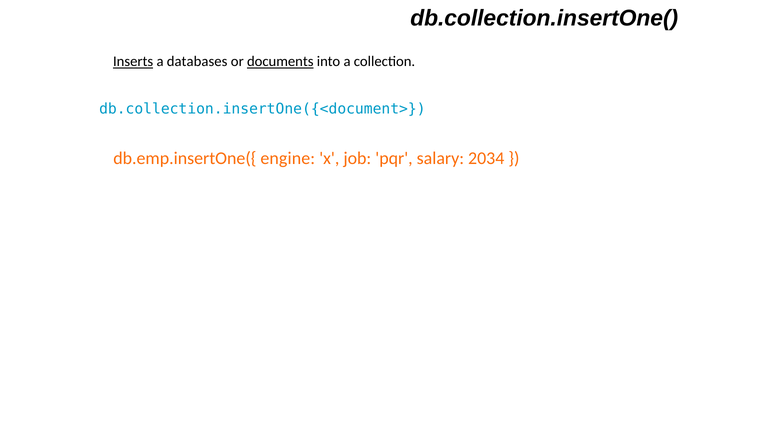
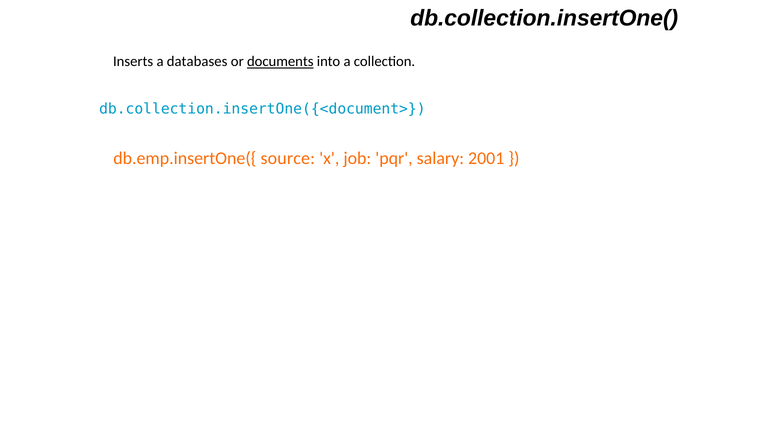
Inserts underline: present -> none
engine: engine -> source
2034: 2034 -> 2001
